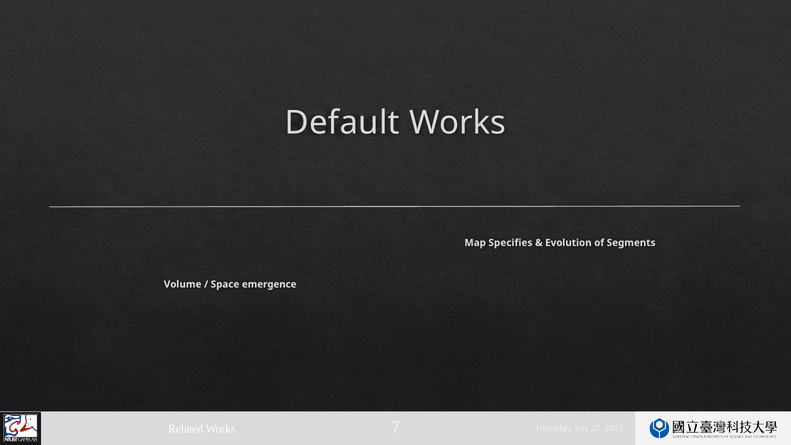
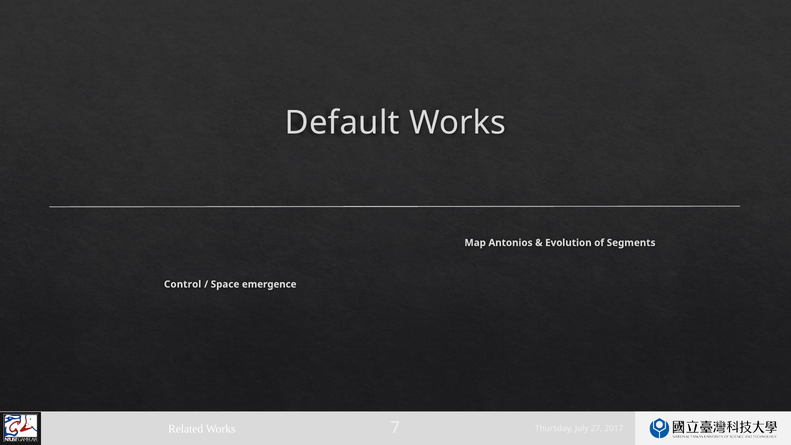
Specifies: Specifies -> Antonios
Volume: Volume -> Control
